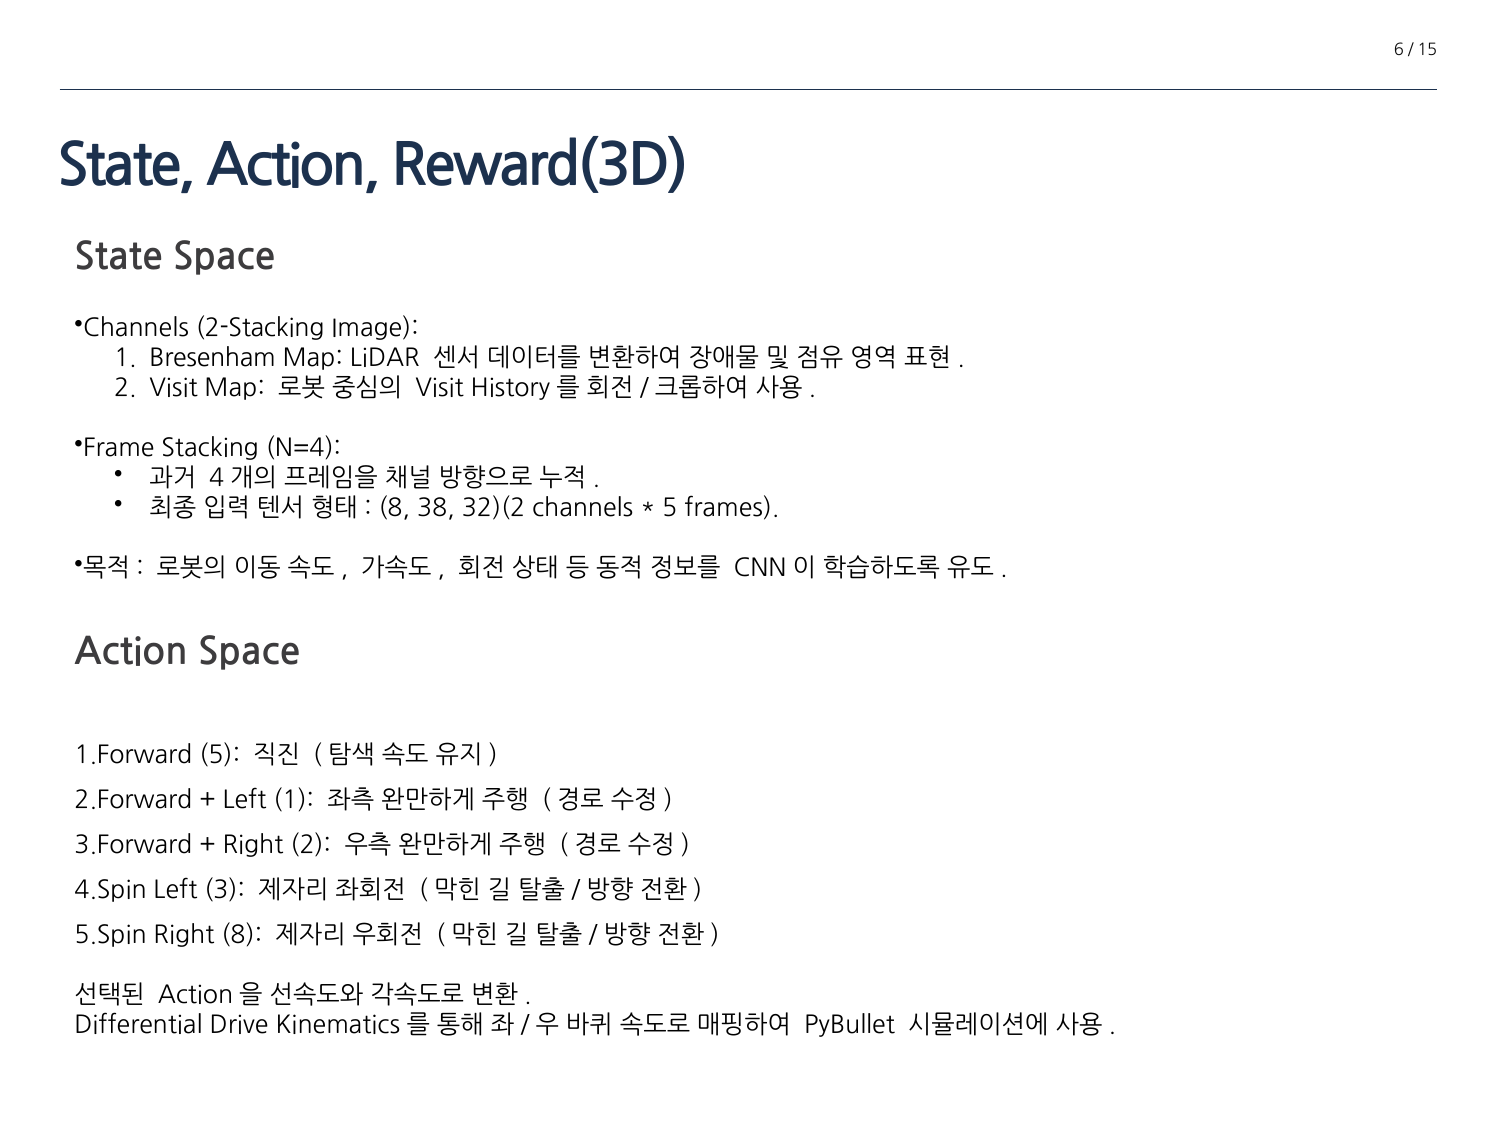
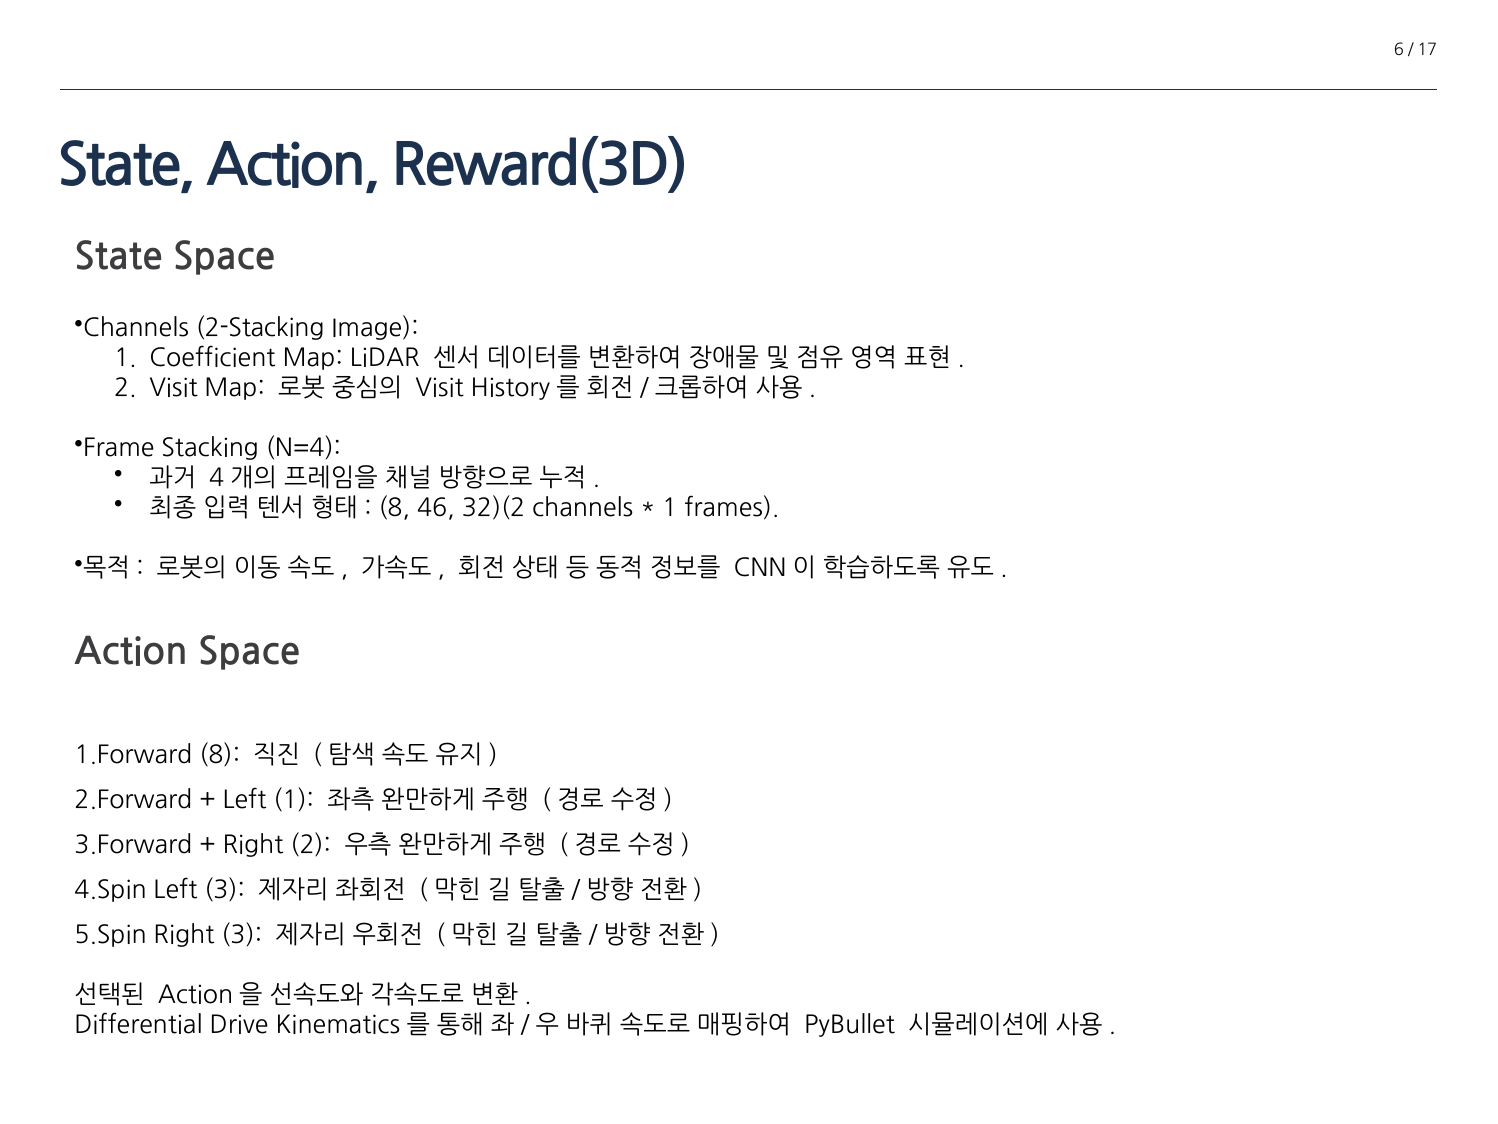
15: 15 -> 17
Bresenham: Bresenham -> Coefficient
38: 38 -> 46
5 at (670, 508): 5 -> 1
5 at (220, 755): 5 -> 8
Right 8: 8 -> 3
